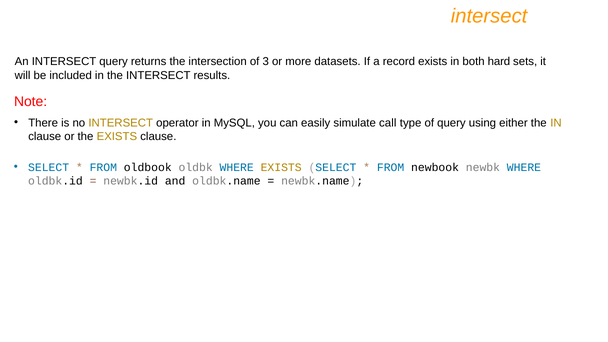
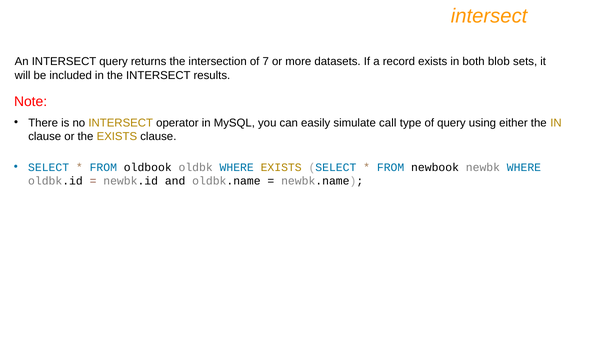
3: 3 -> 7
hard: hard -> blob
